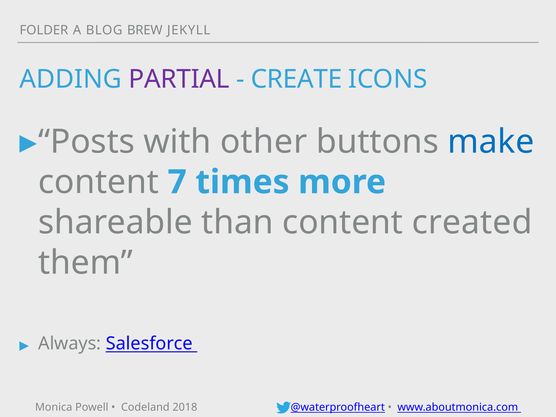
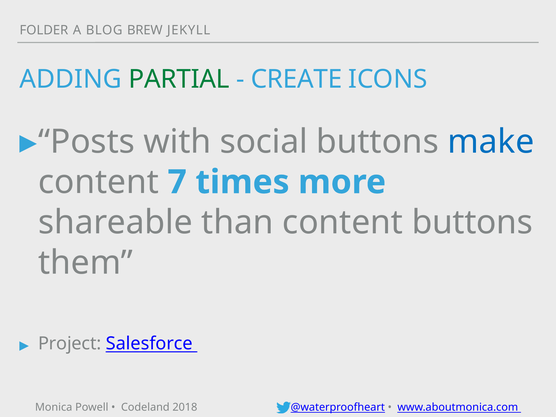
PARTIAL colour: purple -> green
other: other -> social
content created: created -> buttons
Always: Always -> Project
